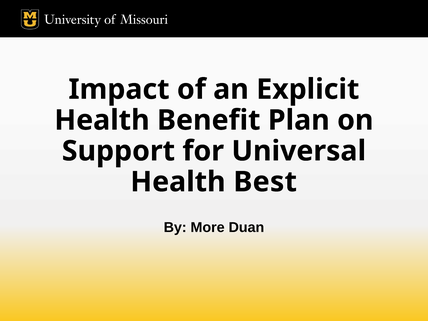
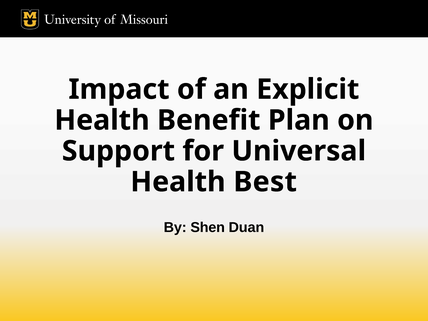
More: More -> Shen
